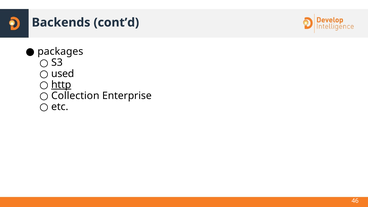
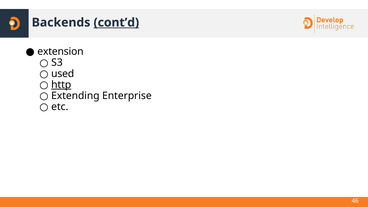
cont’d underline: none -> present
packages: packages -> extension
Collection: Collection -> Extending
